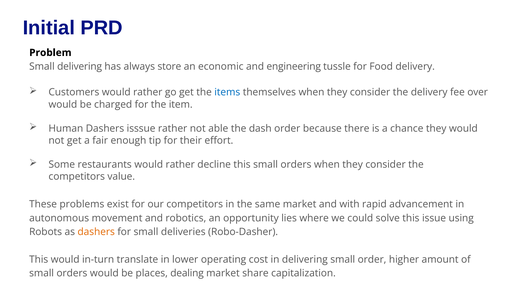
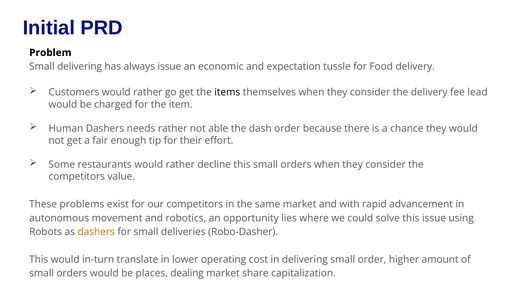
always store: store -> issue
engineering: engineering -> expectation
items colour: blue -> black
over: over -> lead
isssue: isssue -> needs
